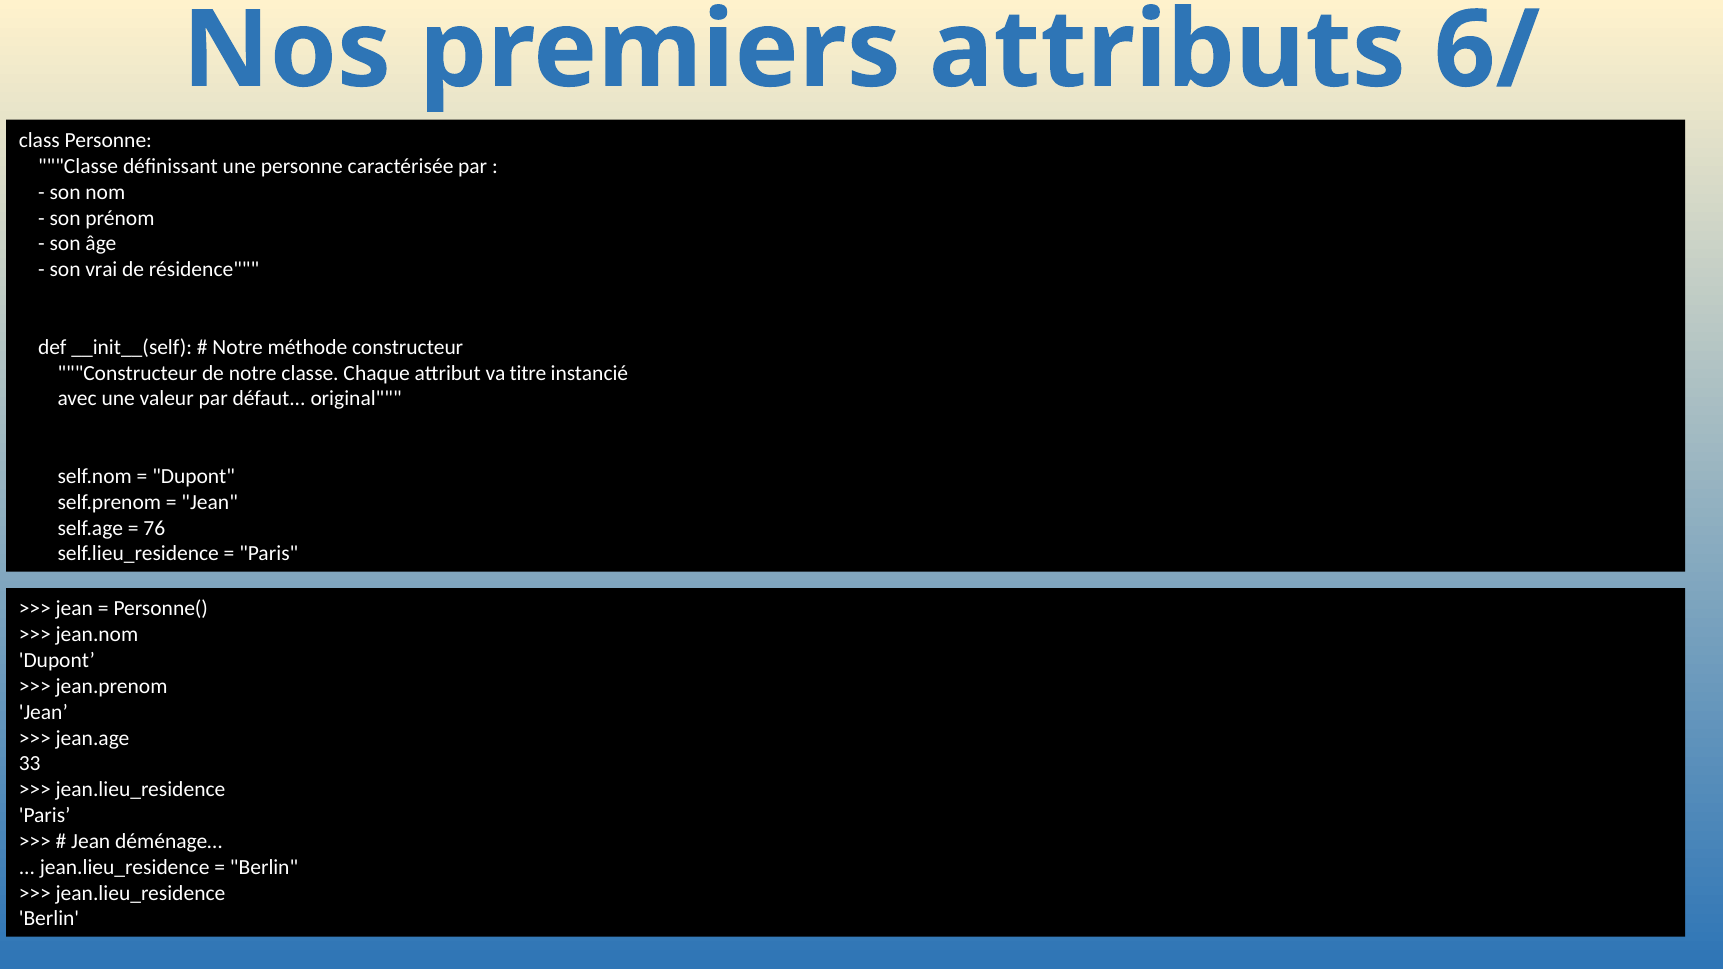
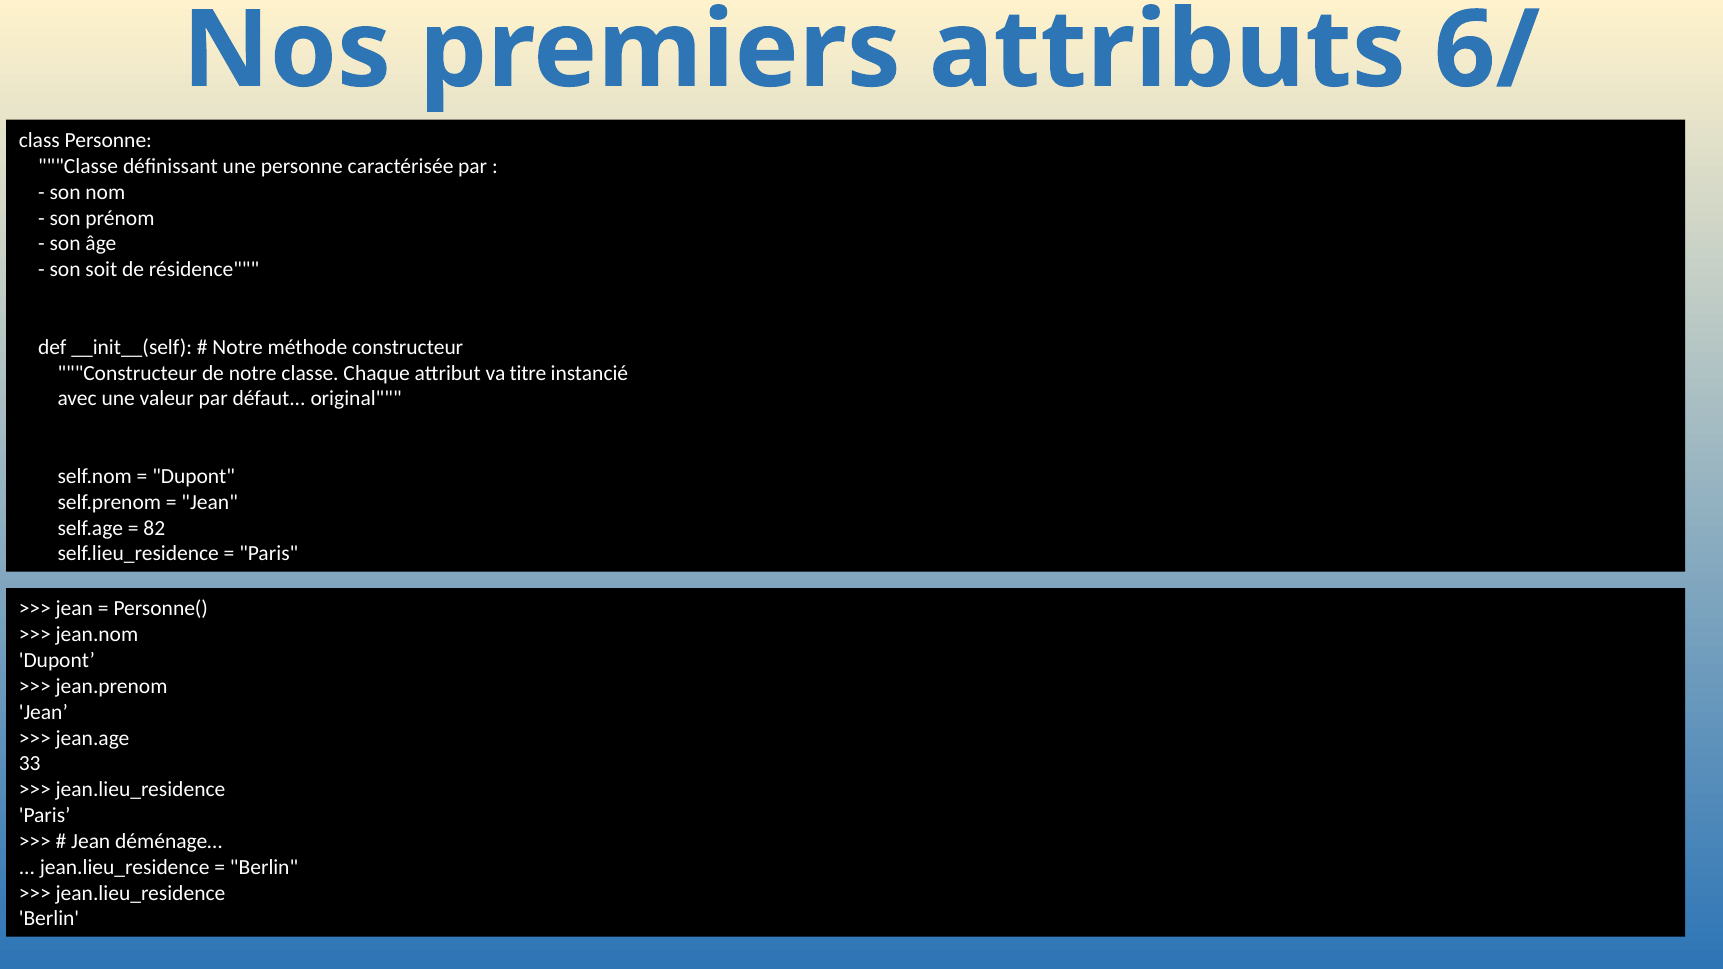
vrai: vrai -> soit
76: 76 -> 82
